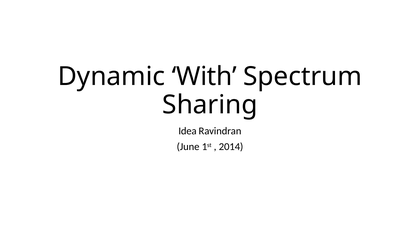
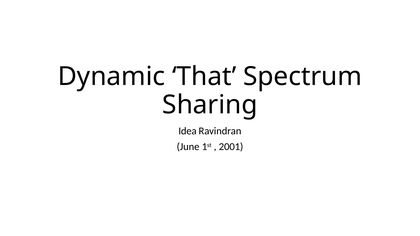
With: With -> That
2014: 2014 -> 2001
